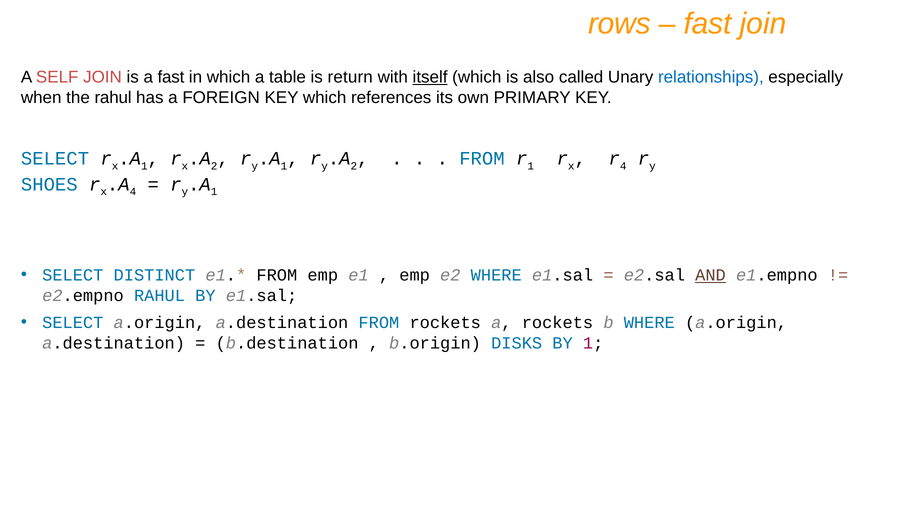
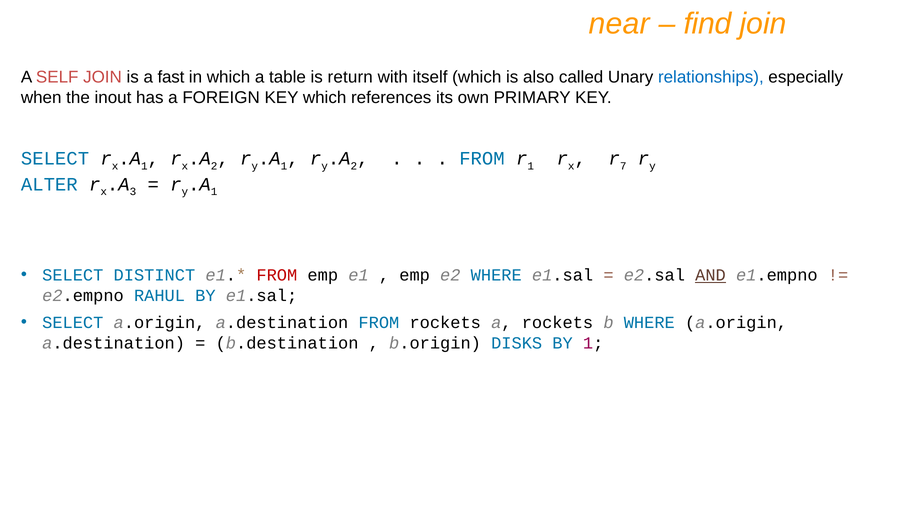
rows: rows -> near
fast at (708, 24): fast -> find
itself underline: present -> none
the rahul: rahul -> inout
4 at (623, 166): 4 -> 7
SHOES: SHOES -> ALTER
4 at (133, 192): 4 -> 3
FROM at (277, 275) colour: black -> red
